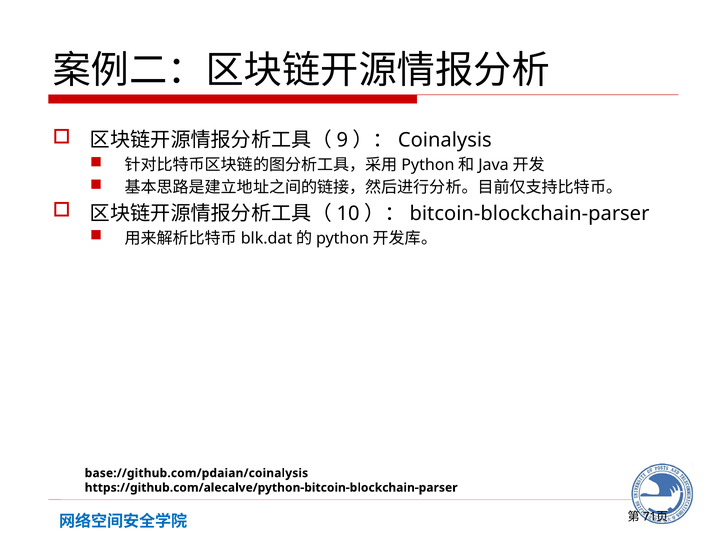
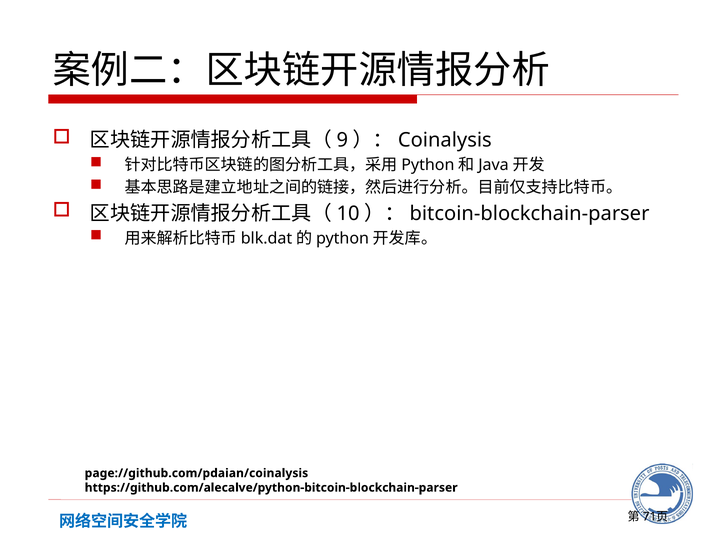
base://github.com/pdaian/coinalysis: base://github.com/pdaian/coinalysis -> page://github.com/pdaian/coinalysis
